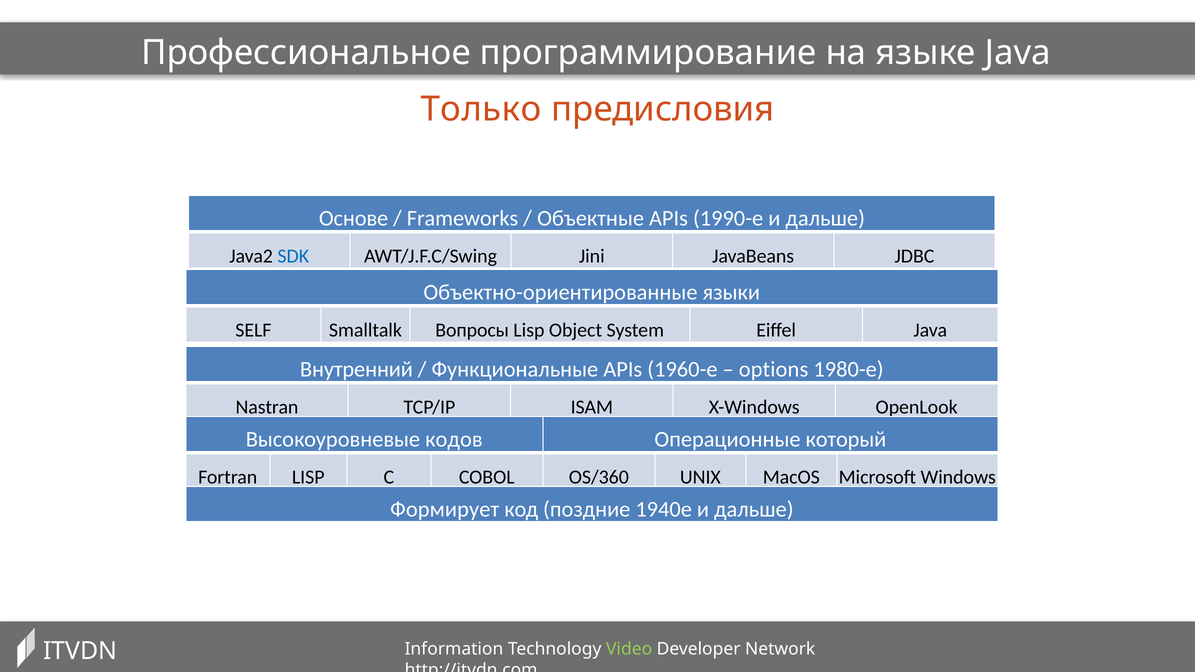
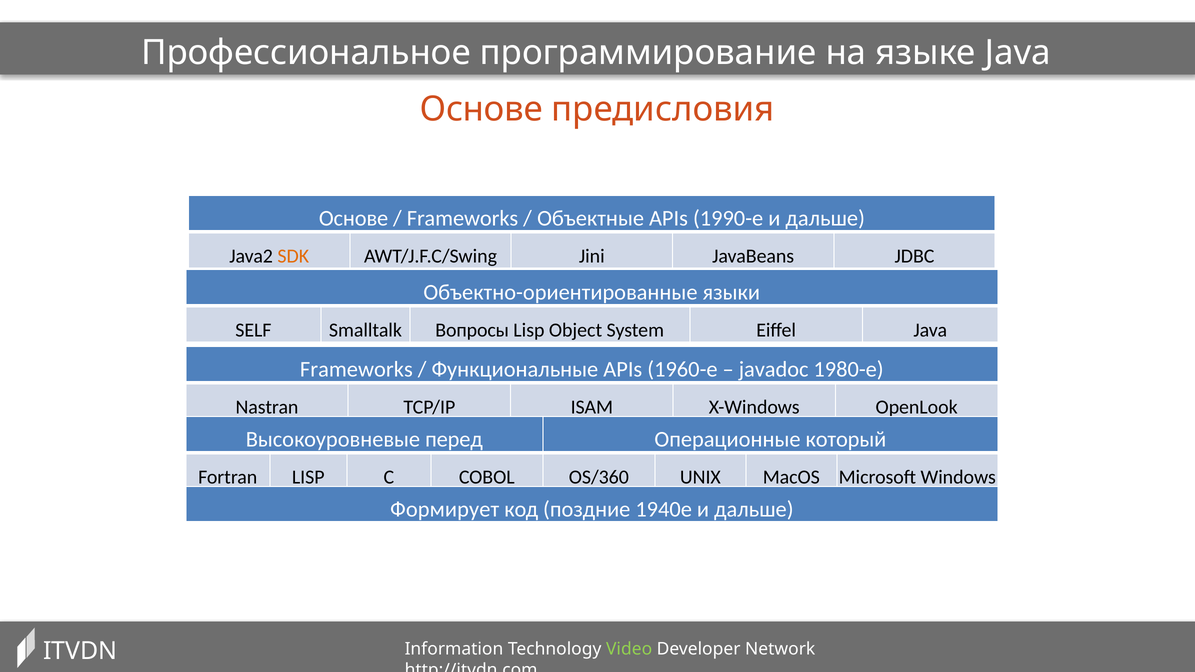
Только at (481, 109): Только -> Основе
SDK colour: blue -> orange
Внутренний at (356, 370): Внутренний -> Frameworks
options: options -> javadoc
кодов: кодов -> перед
